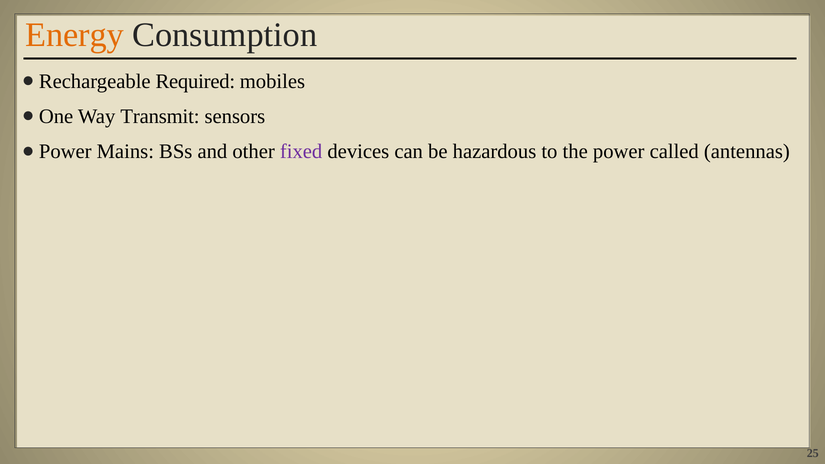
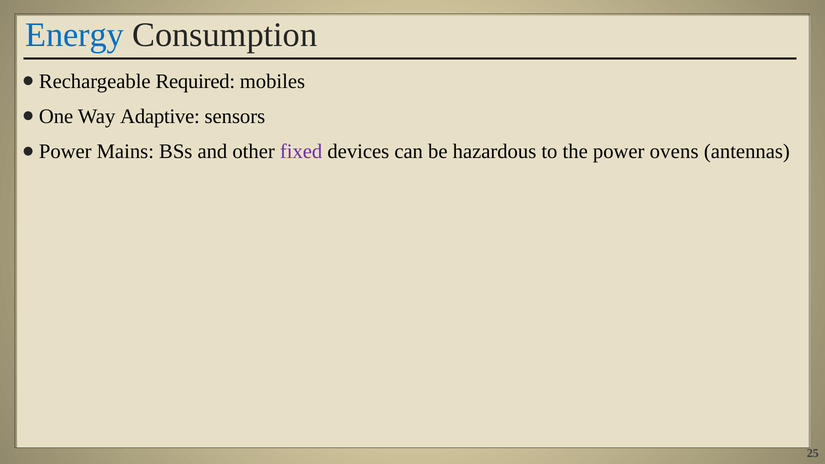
Energy colour: orange -> blue
Transmit: Transmit -> Adaptive
called: called -> ovens
